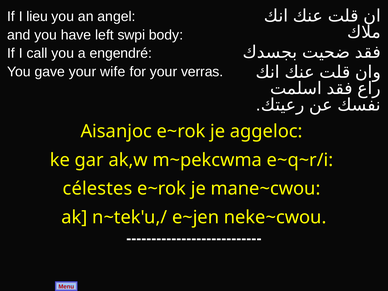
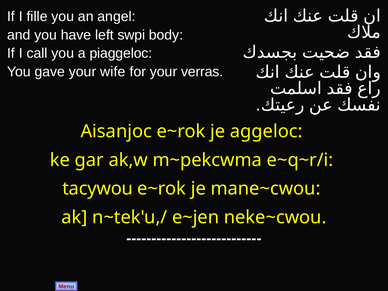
lieu: lieu -> fille
engendré: engendré -> piaggeloc
célestes: célestes -> tacywou
